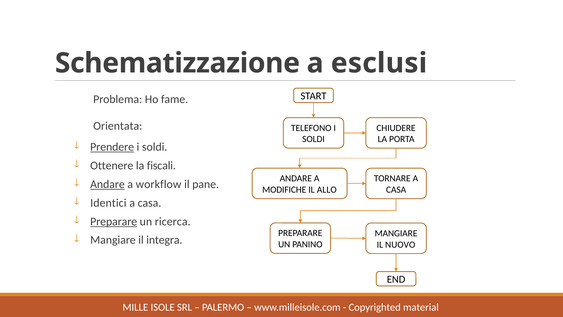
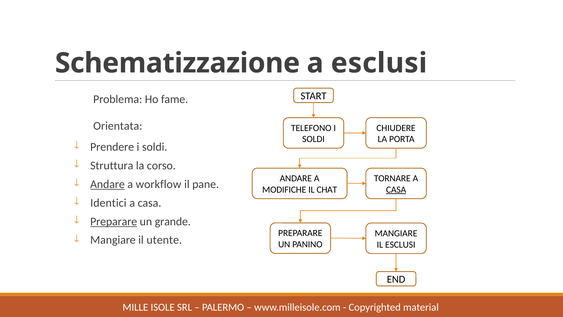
Prendere underline: present -> none
Ottenere: Ottenere -> Struttura
fiscali: fiscali -> corso
ALLO: ALLO -> CHAT
CASA at (396, 190) underline: none -> present
ricerca: ricerca -> grande
integra: integra -> utente
IL NUOVO: NUOVO -> ESCLUSI
